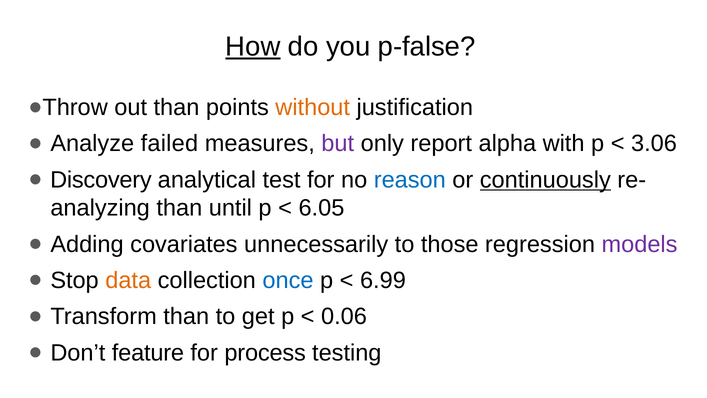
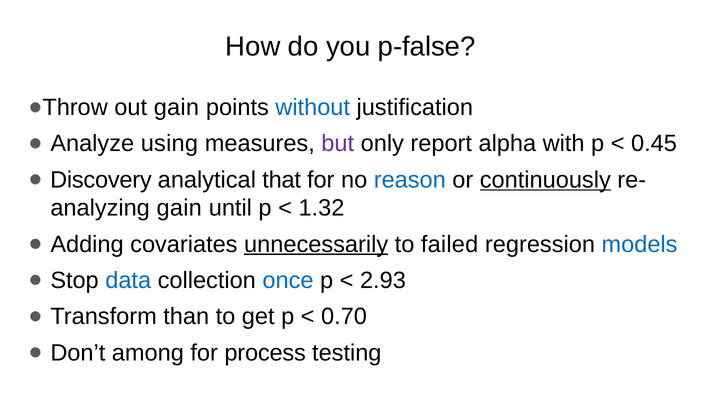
How underline: present -> none
out than: than -> gain
without colour: orange -> blue
failed: failed -> using
3.06: 3.06 -> 0.45
test: test -> that
than at (179, 208): than -> gain
6.05: 6.05 -> 1.32
unnecessarily underline: none -> present
those: those -> failed
models colour: purple -> blue
data colour: orange -> blue
6.99: 6.99 -> 2.93
0.06: 0.06 -> 0.70
feature: feature -> among
